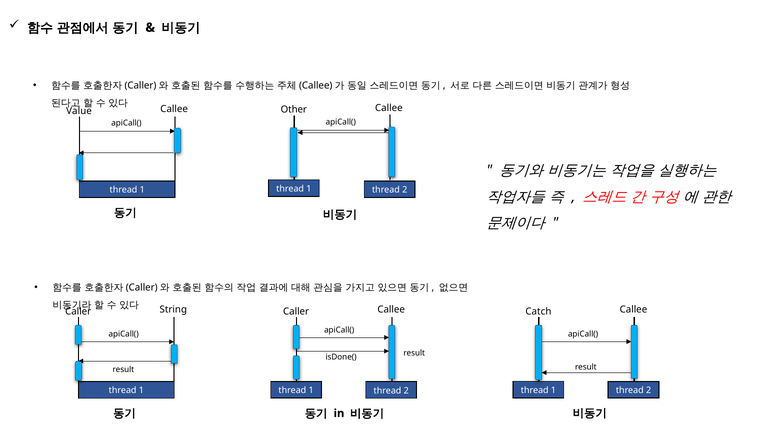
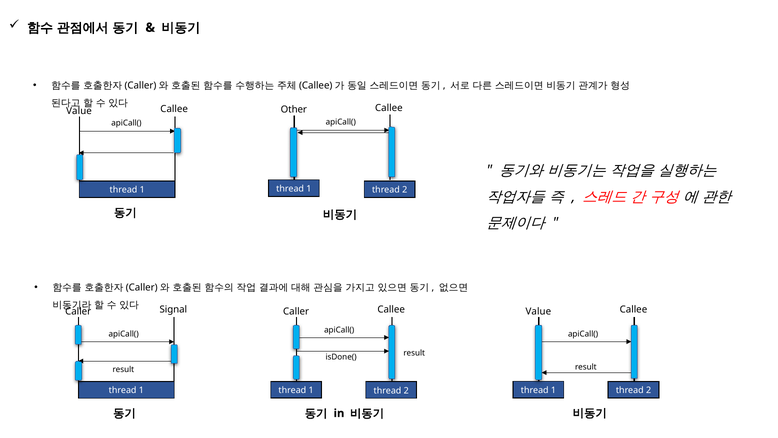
Catch at (538, 311): Catch -> Value
String: String -> Signal
